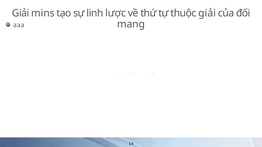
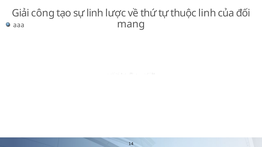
mins: mins -> công
thuộc giải: giải -> linh
